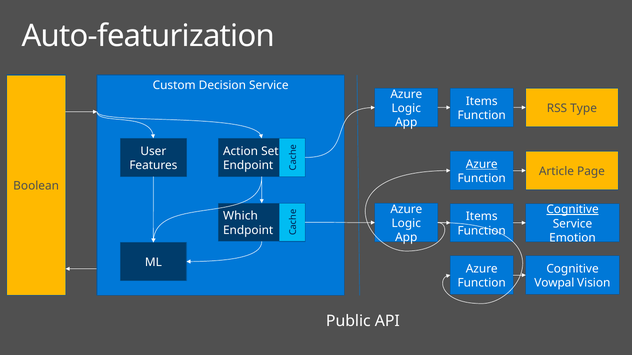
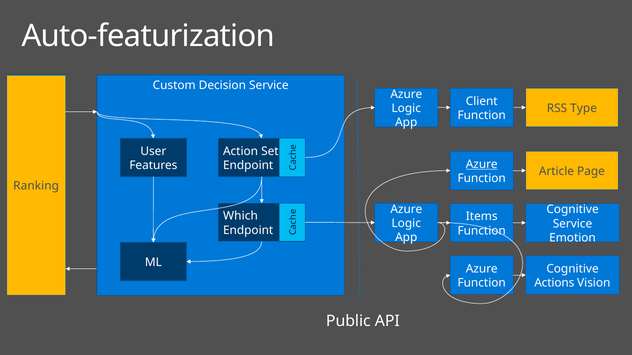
Items at (482, 101): Items -> Client
Boolean: Boolean -> Ranking
Cognitive at (573, 210) underline: present -> none
Vowpal: Vowpal -> Actions
